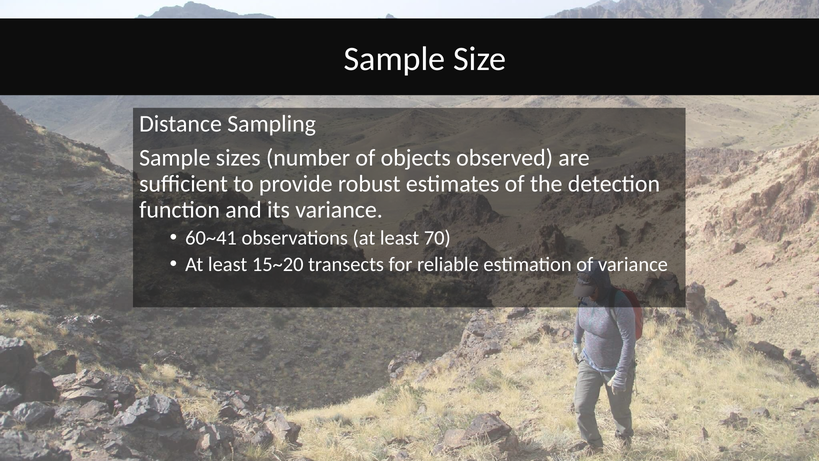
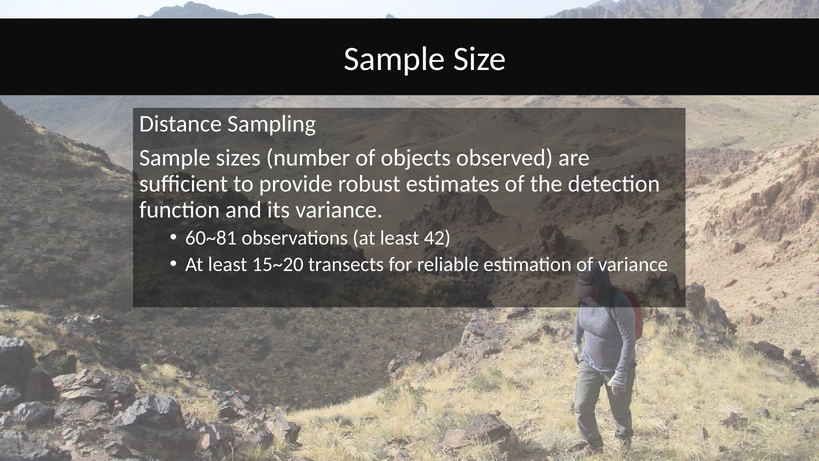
60~41: 60~41 -> 60~81
70: 70 -> 42
